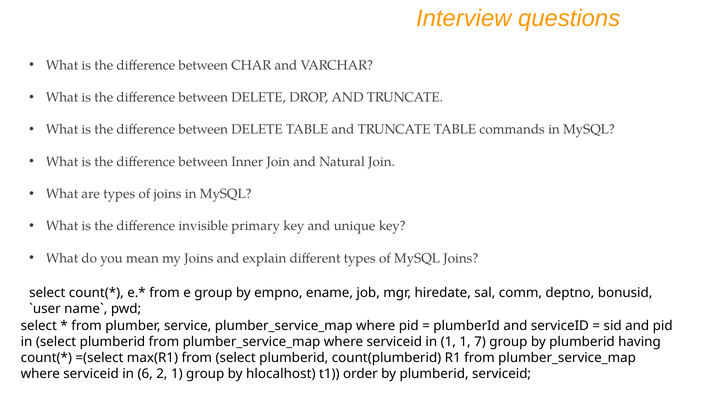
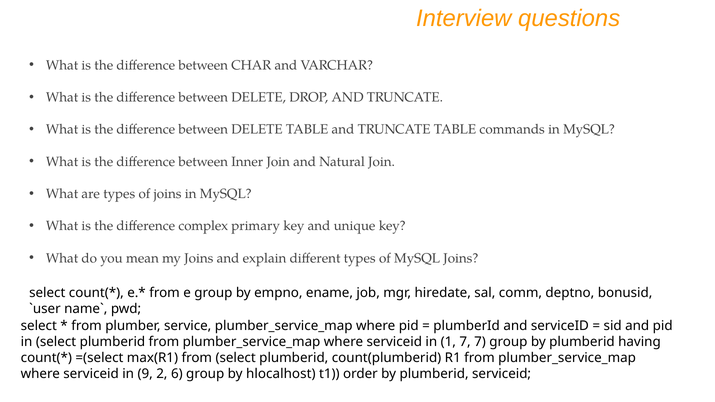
invisible: invisible -> complex
1 1: 1 -> 7
6: 6 -> 9
2 1: 1 -> 6
